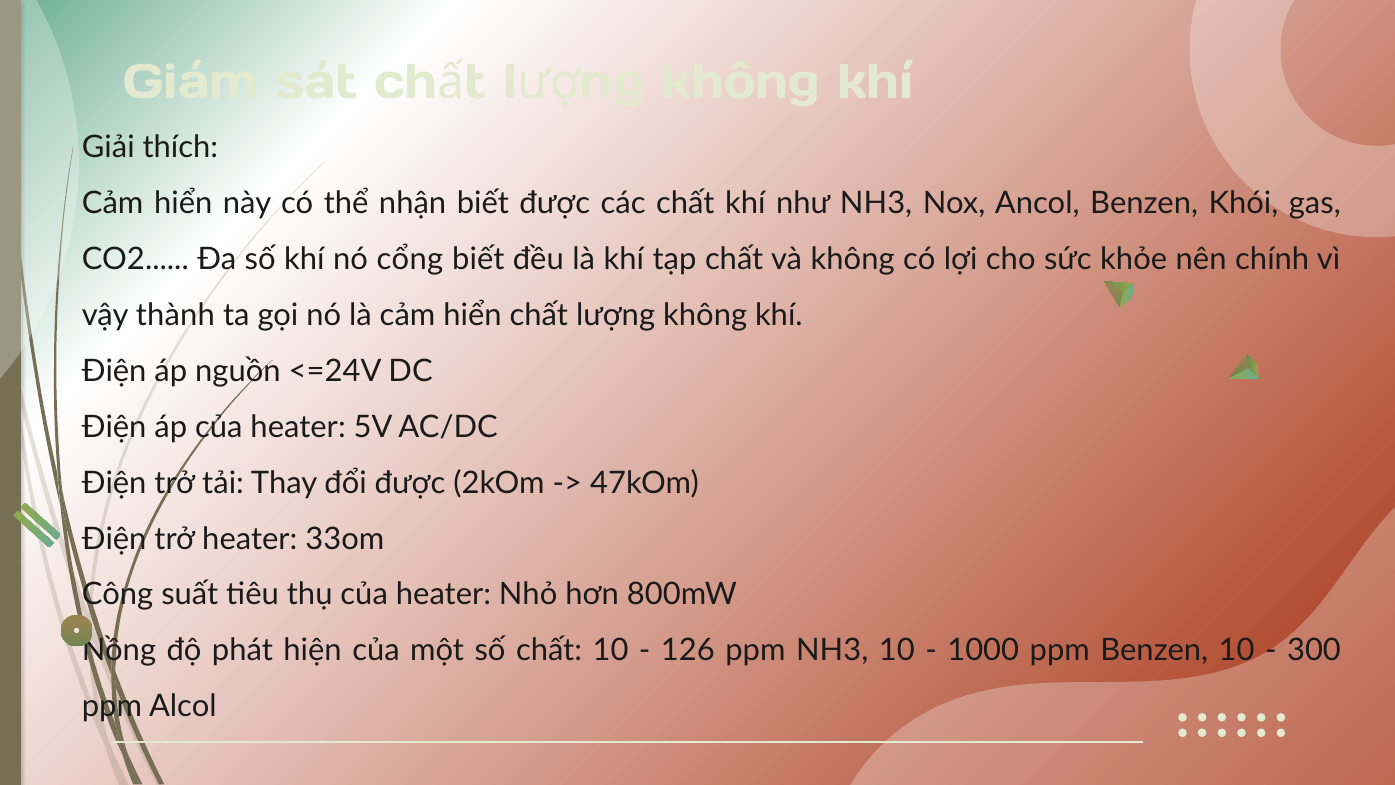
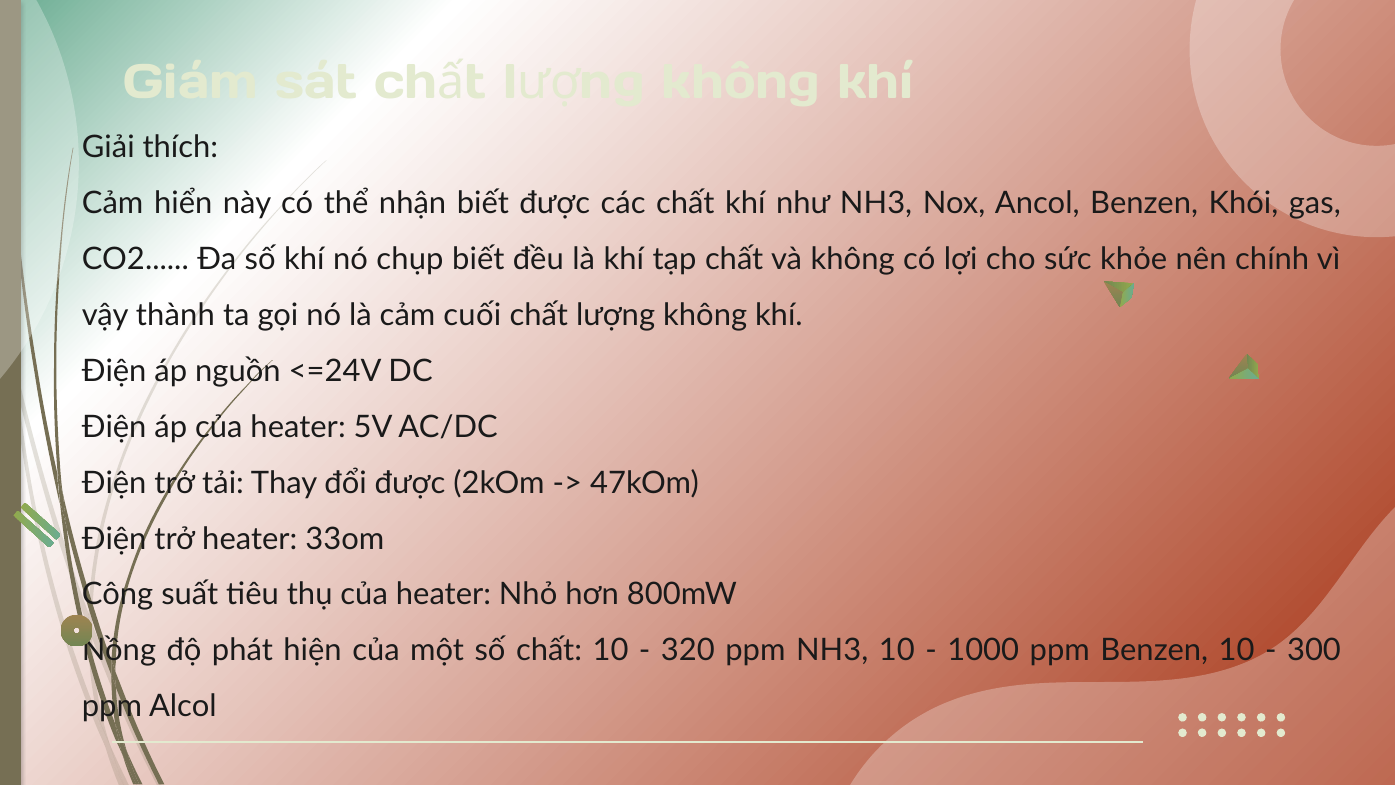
cổng: cổng -> chụp
là cảm hiển: hiển -> cuối
126: 126 -> 320
